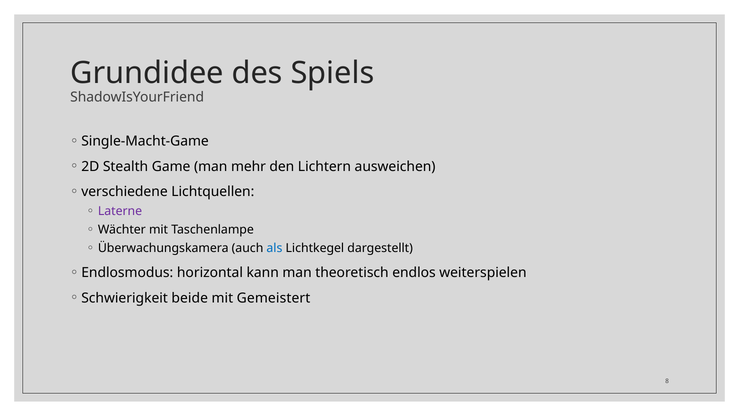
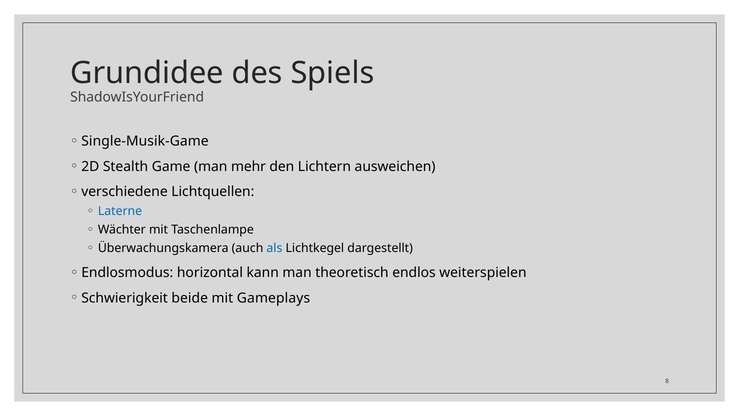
Single-Macht-Game: Single-Macht-Game -> Single-Musik-Game
Laterne colour: purple -> blue
Gemeistert: Gemeistert -> Gameplays
